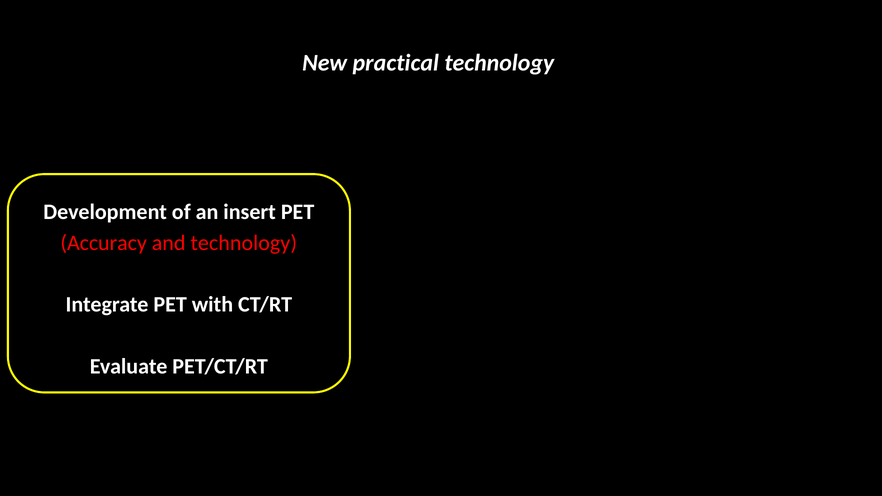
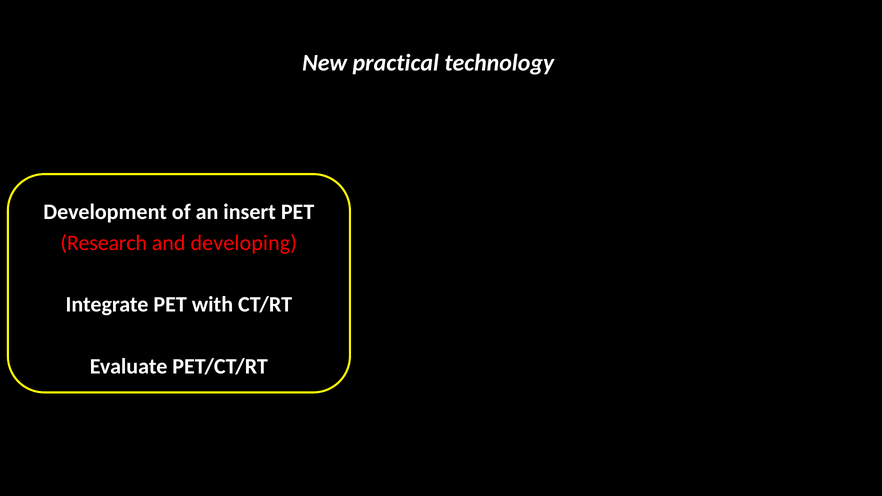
Accuracy: Accuracy -> Research
and technology: technology -> developing
